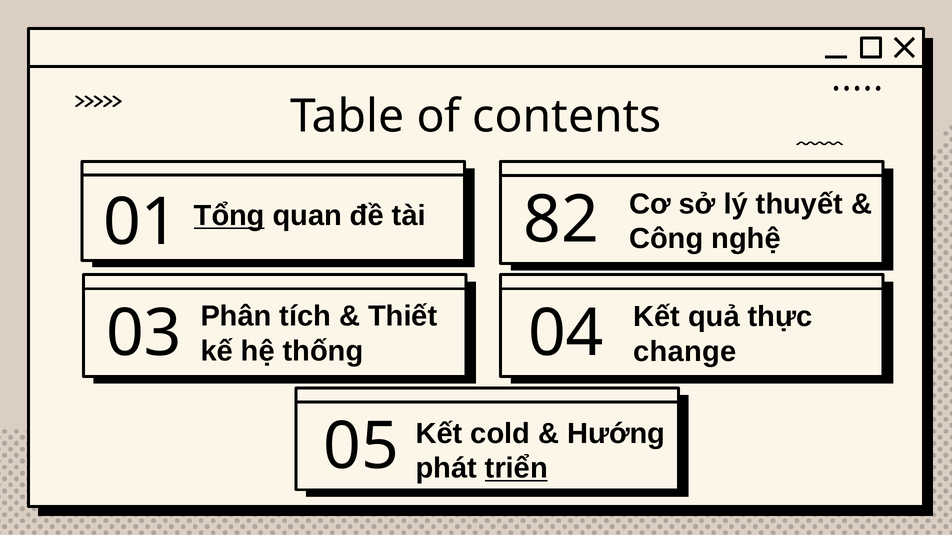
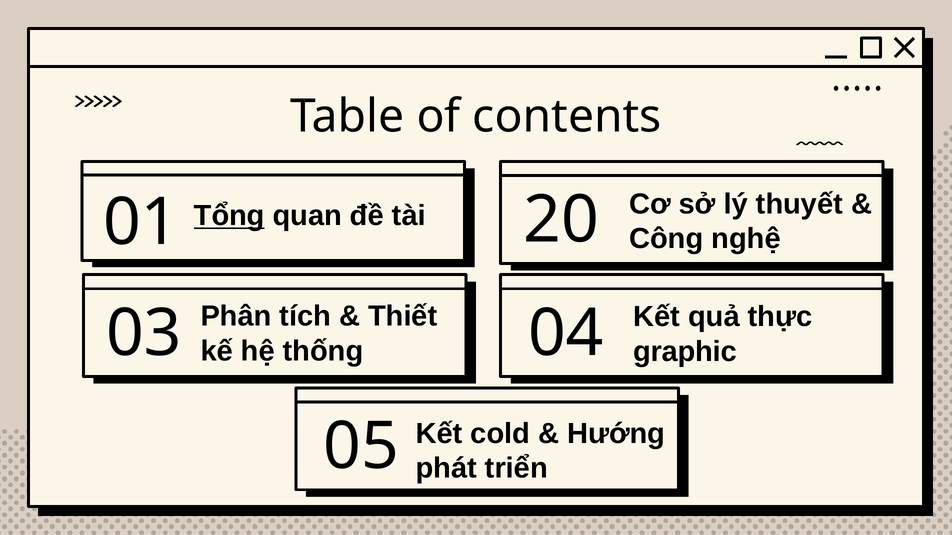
82: 82 -> 20
change: change -> graphic
triển underline: present -> none
